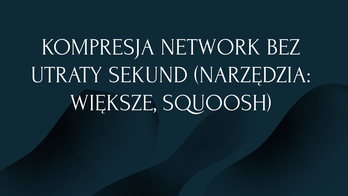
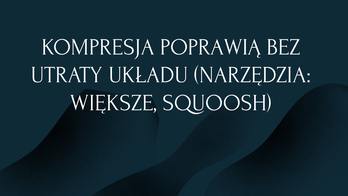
NETWORK: NETWORK -> POPRAWIĄ
SEKUND: SEKUND -> UKŁADU
